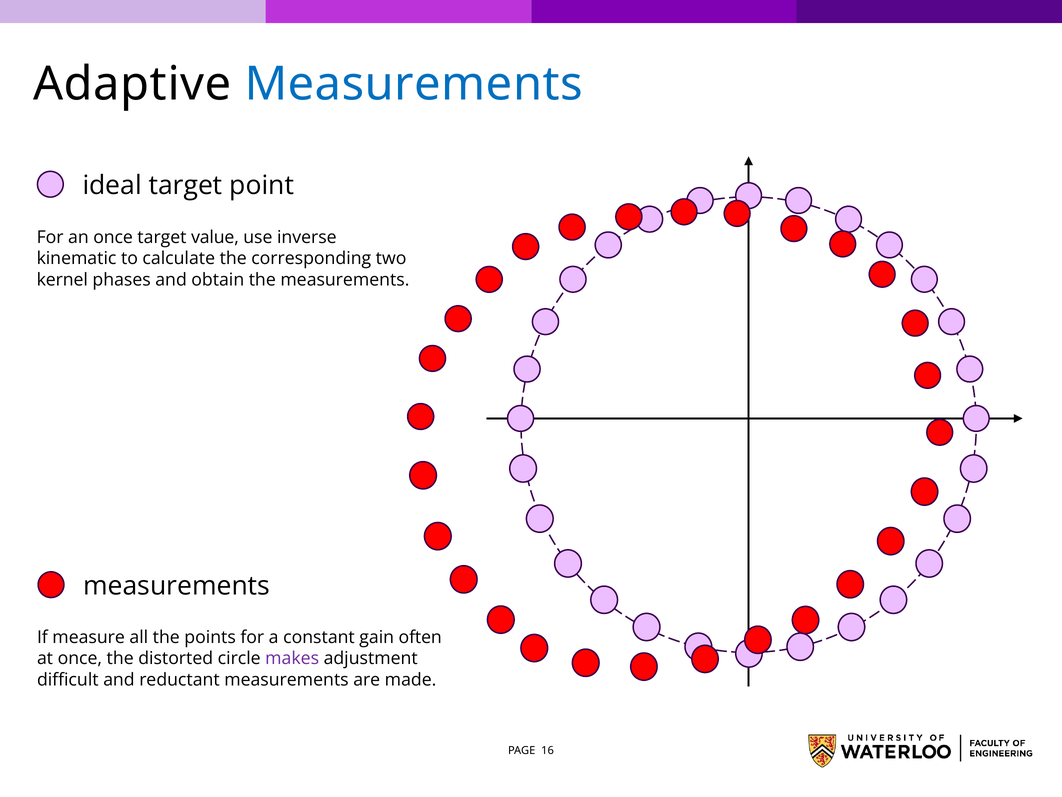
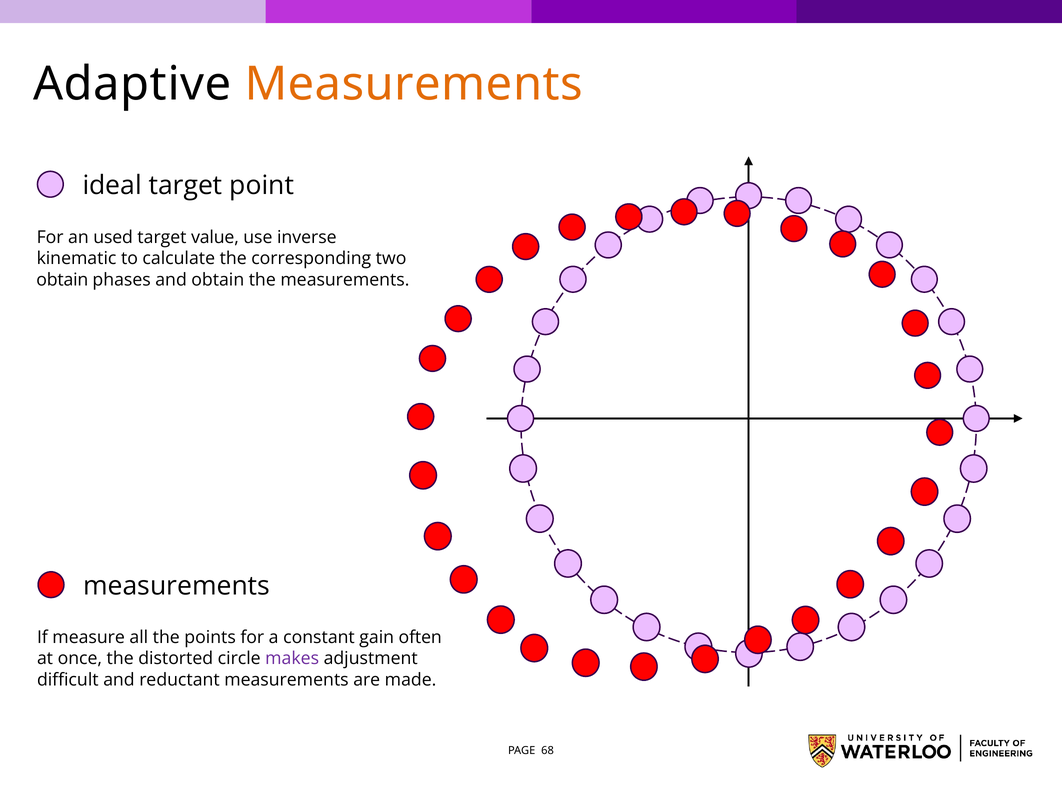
Measurements at (414, 84) colour: blue -> orange
an once: once -> used
kernel at (62, 280): kernel -> obtain
16: 16 -> 68
